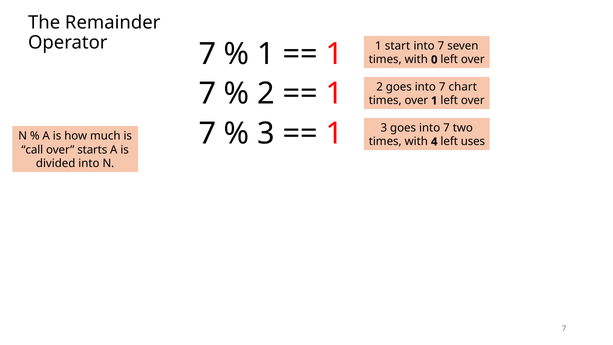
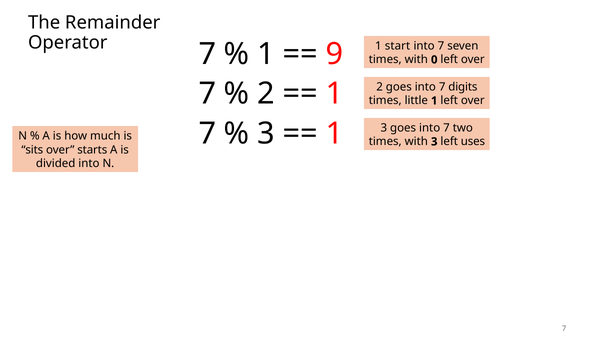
1 at (335, 54): 1 -> 9
chart: chart -> digits
times over: over -> little
with 4: 4 -> 3
call: call -> sits
